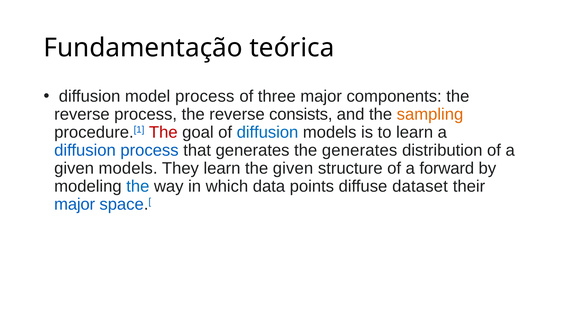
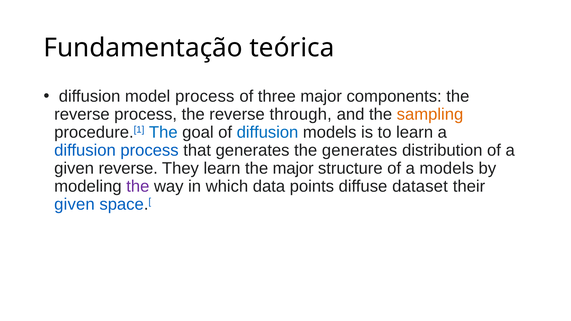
consists: consists -> through
The at (163, 133) colour: red -> blue
given models: models -> reverse
the given: given -> major
a forward: forward -> models
the at (138, 186) colour: blue -> purple
major at (75, 204): major -> given
